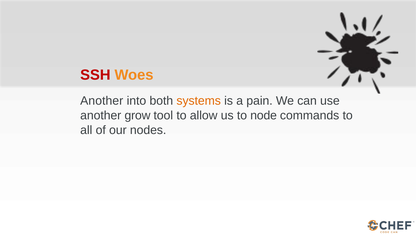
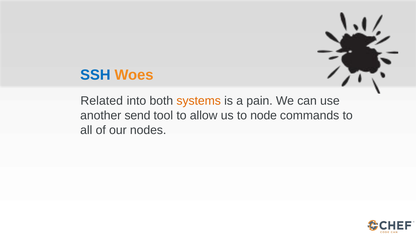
SSH colour: red -> blue
Another at (102, 101): Another -> Related
grow: grow -> send
